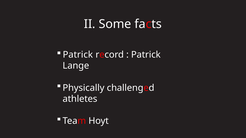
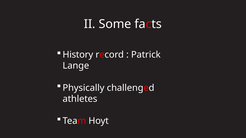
Patrick at (78, 55): Patrick -> History
